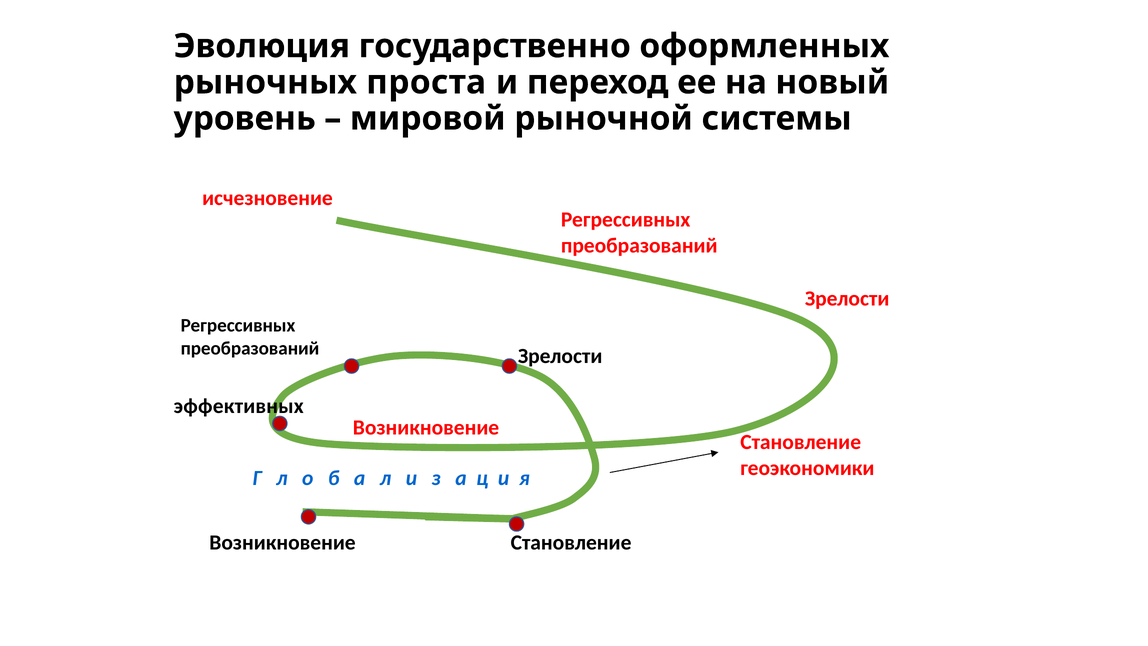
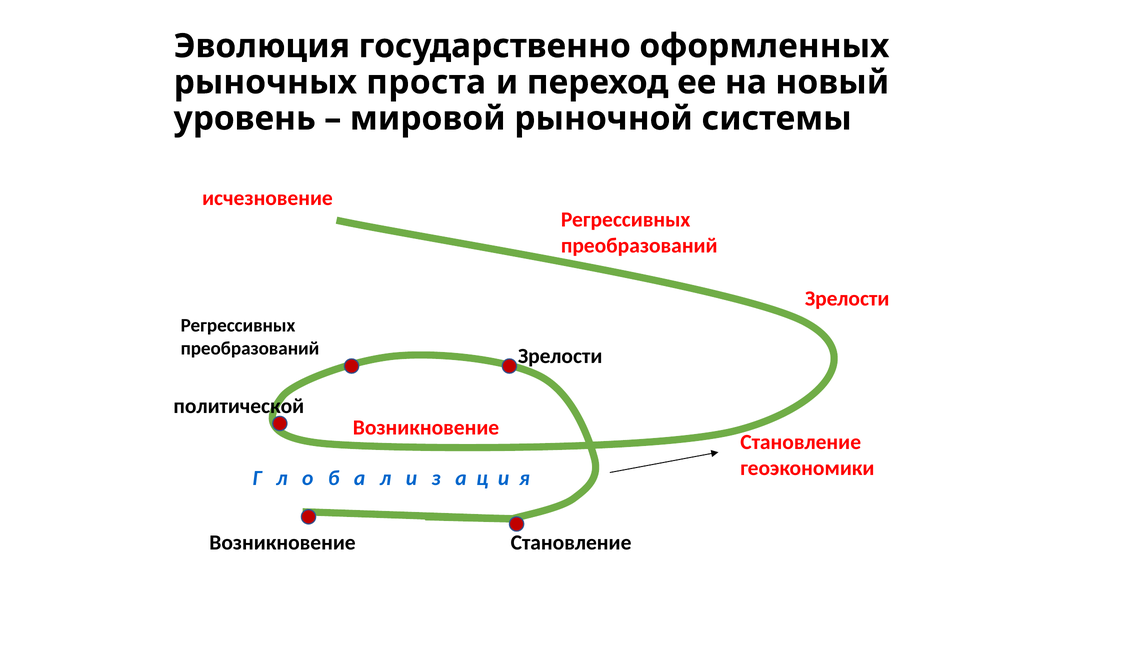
эффективных: эффективных -> политической
